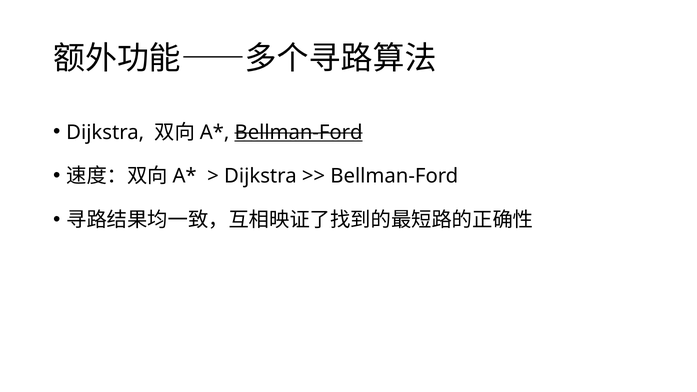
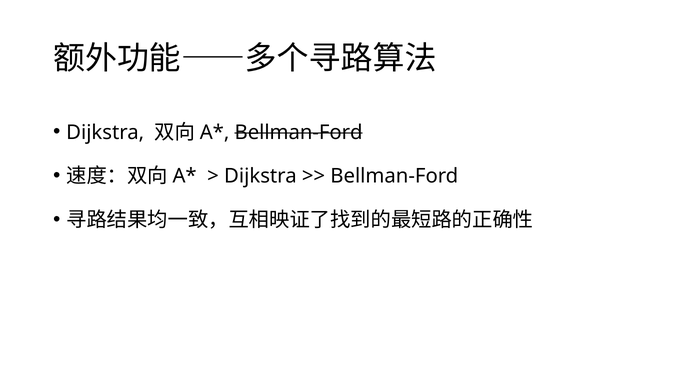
Bellman-Ford at (299, 132) underline: present -> none
